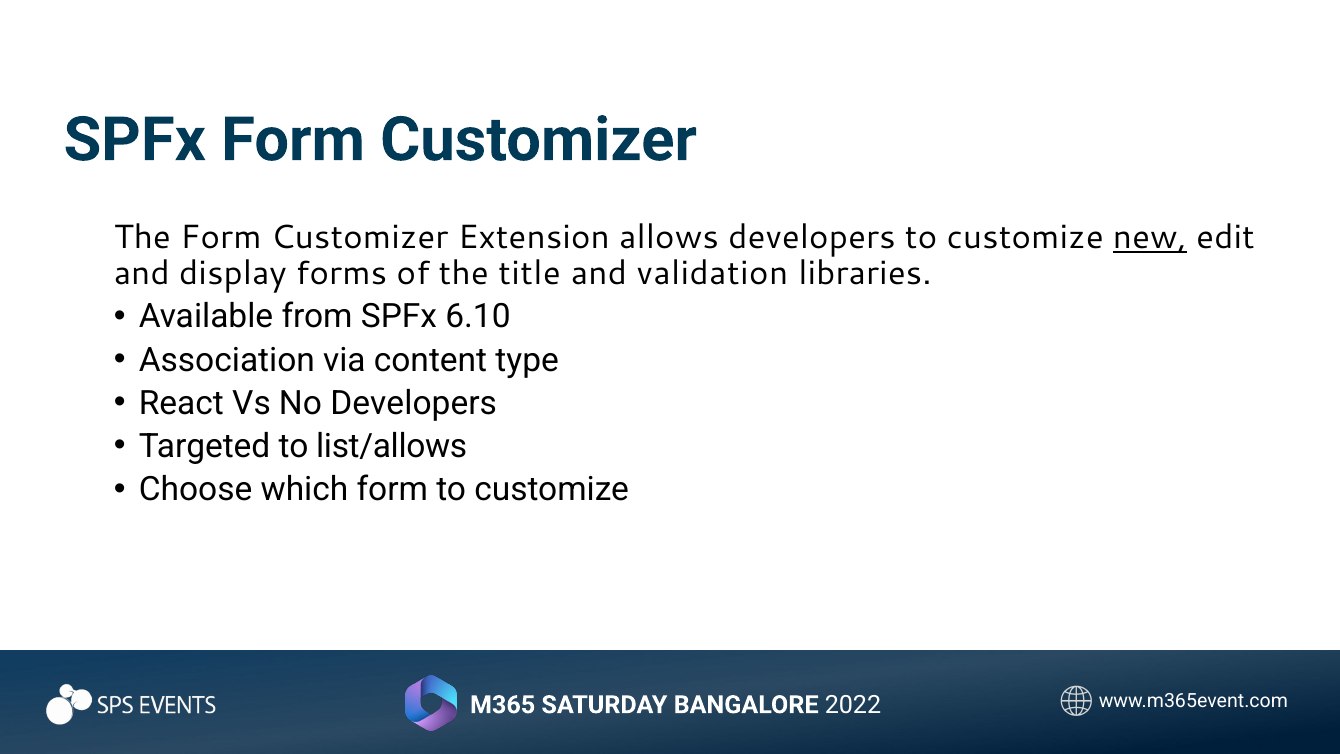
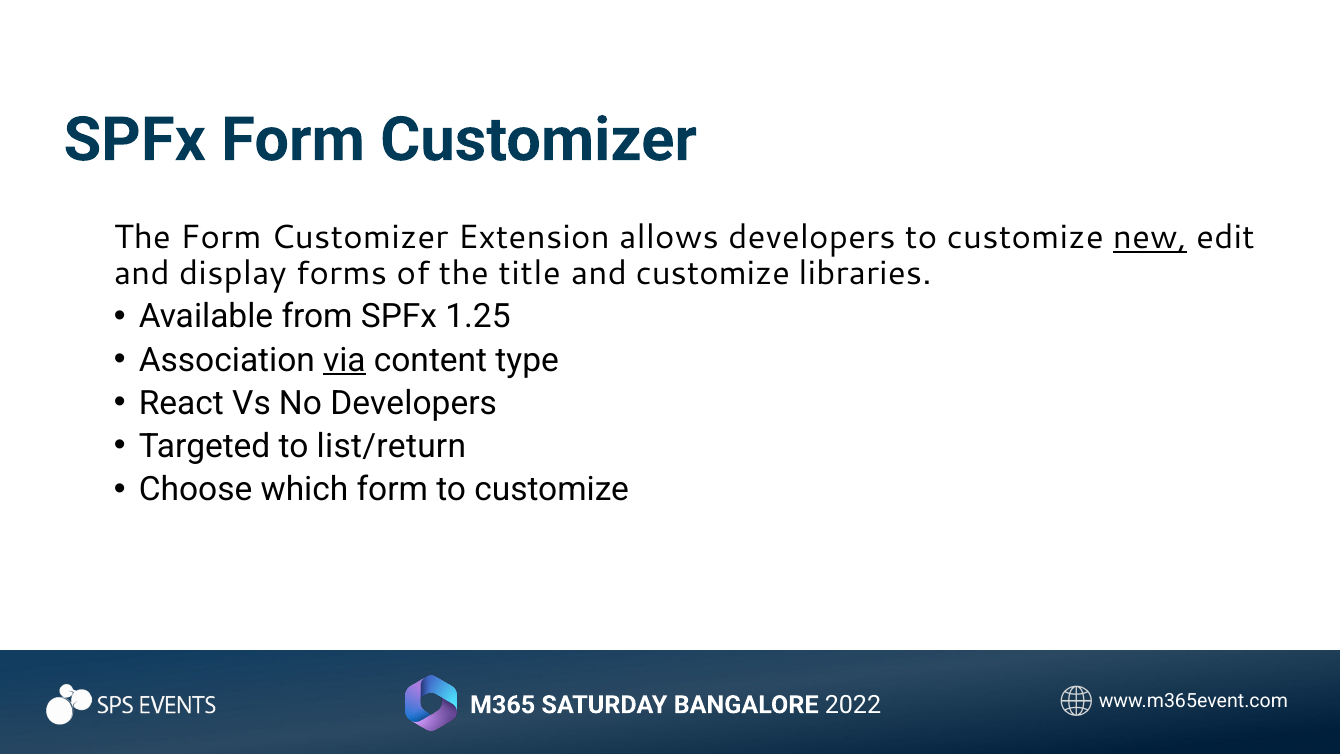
and validation: validation -> customize
6.10: 6.10 -> 1.25
via underline: none -> present
list/allows: list/allows -> list/return
